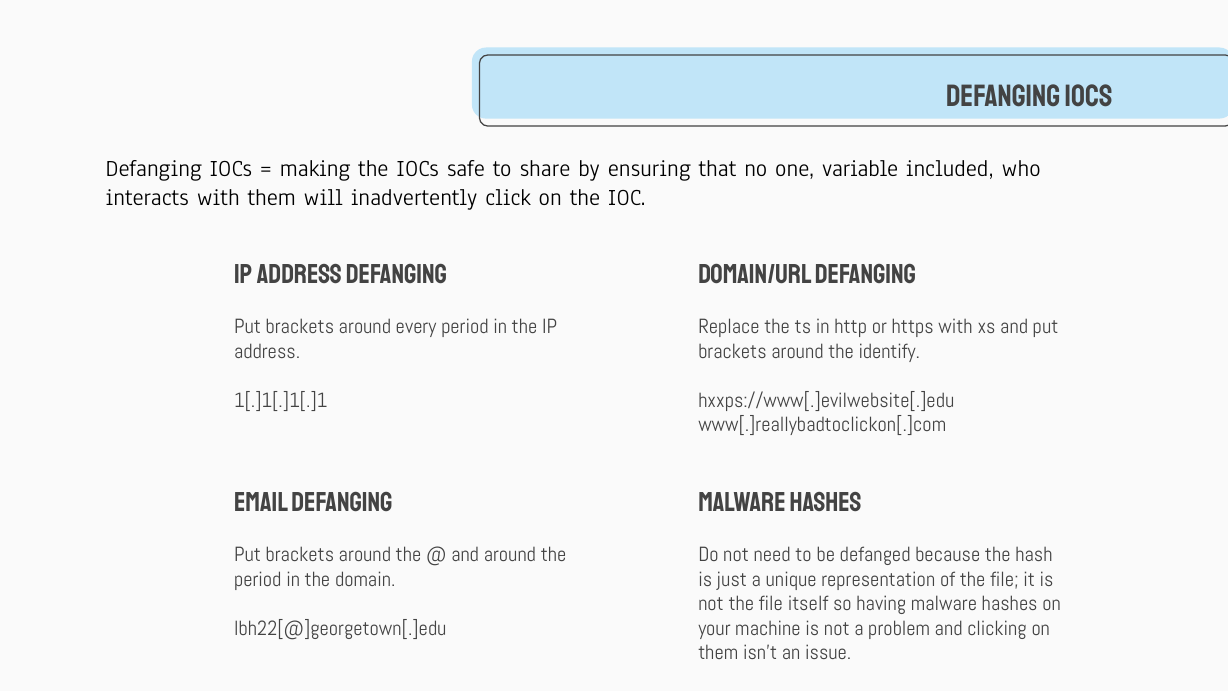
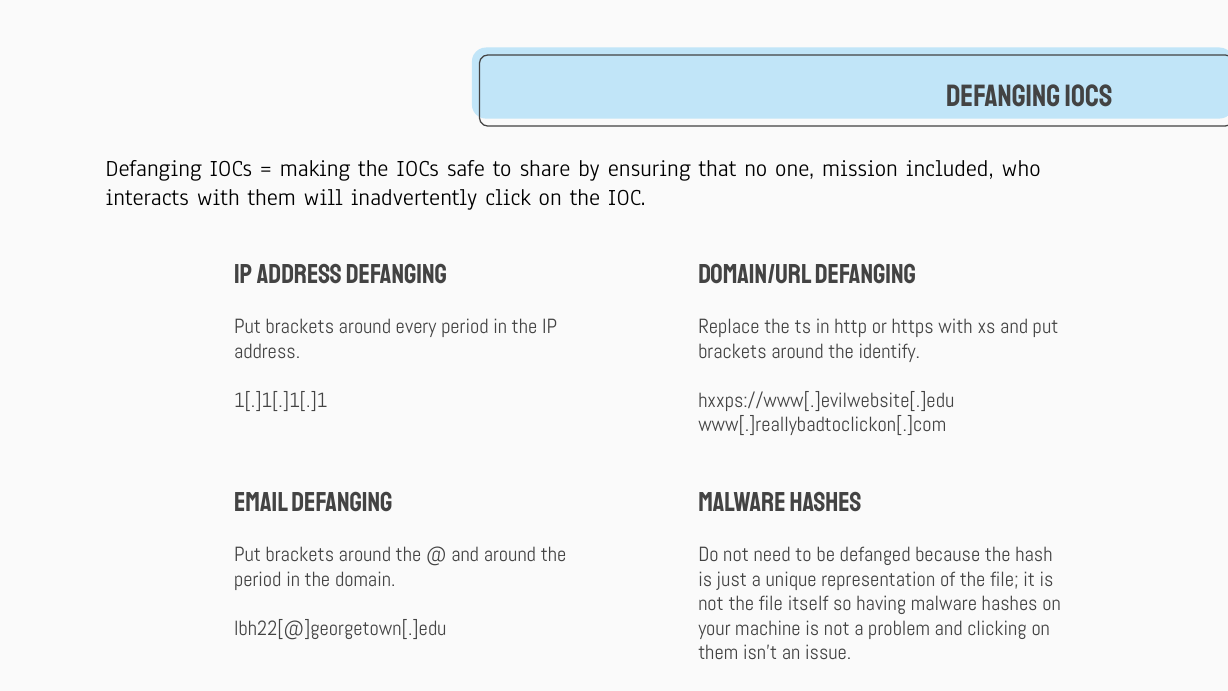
variable: variable -> mission
